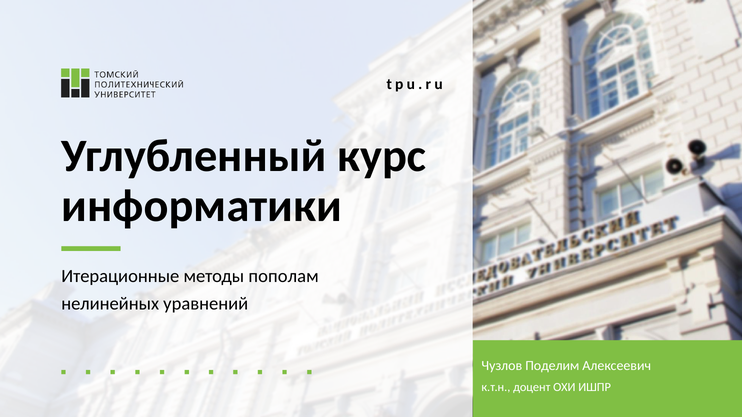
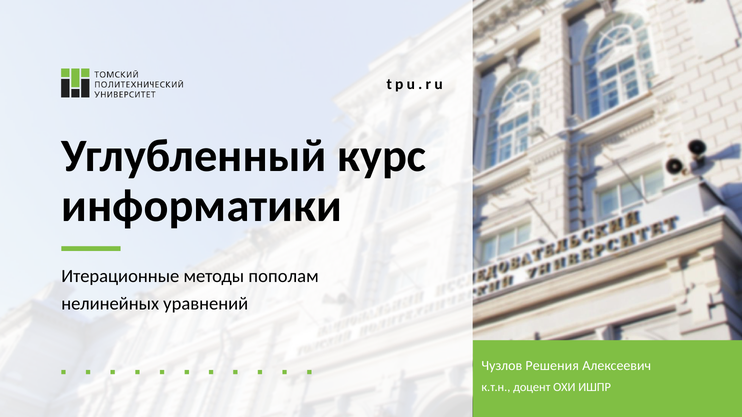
Поделим: Поделим -> Решения
